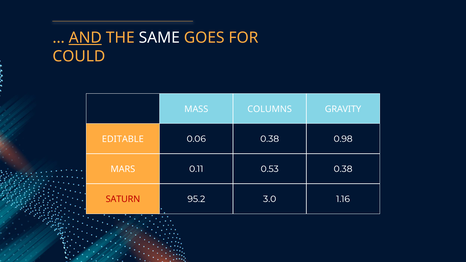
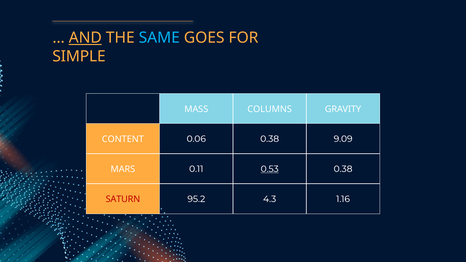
SAME colour: white -> light blue
COULD: COULD -> SIMPLE
EDITABLE: EDITABLE -> CONTENT
0.98: 0.98 -> 9.09
0.53 underline: none -> present
3.0: 3.0 -> 4.3
